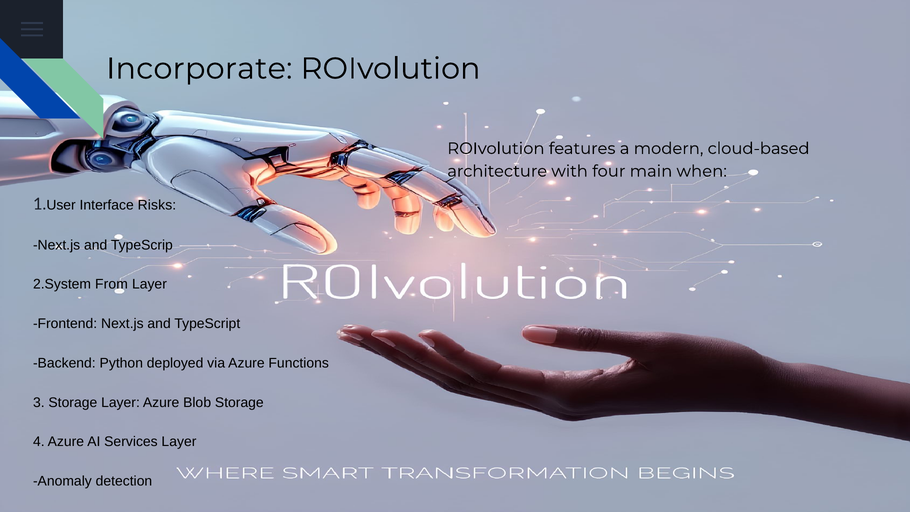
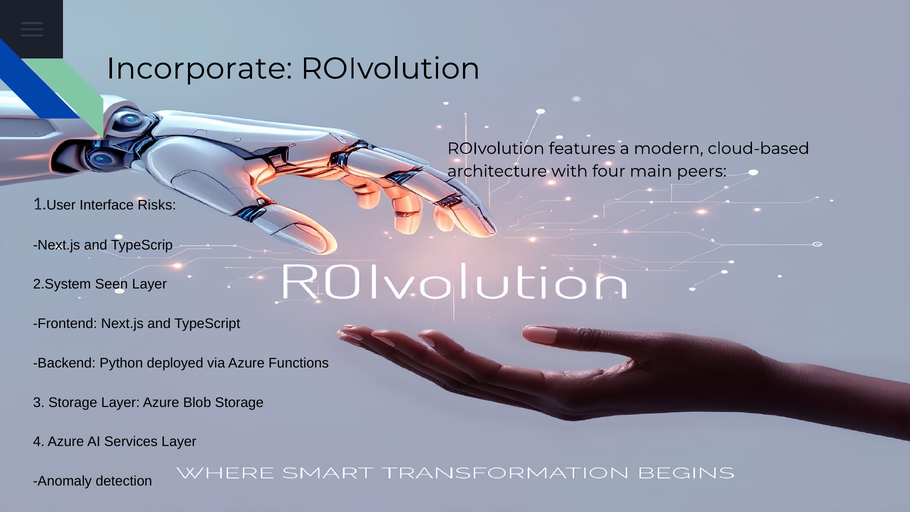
when: when -> peers
From: From -> Seen
